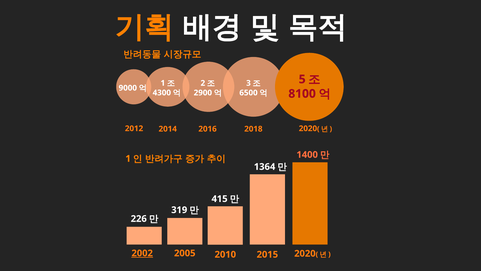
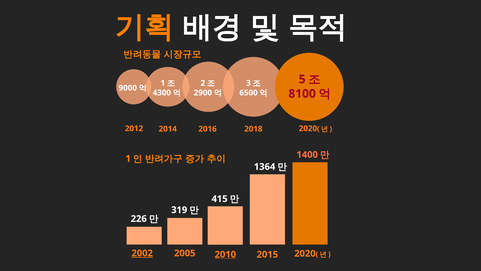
2010 underline: none -> present
